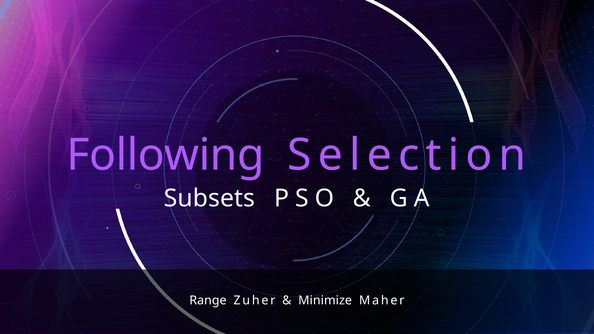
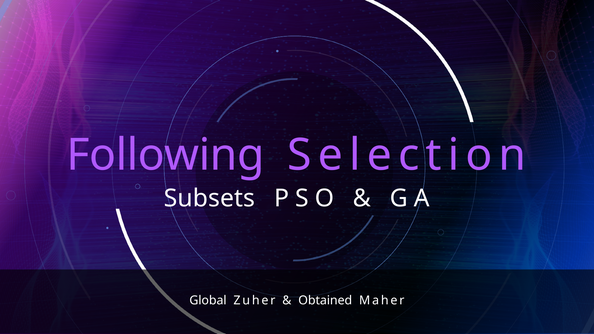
Range: Range -> Global
Minimize: Minimize -> Obtained
